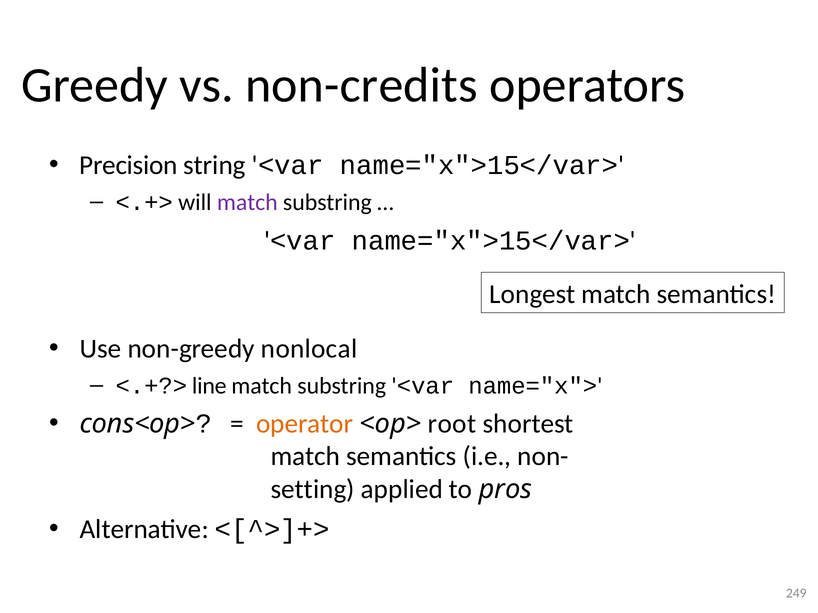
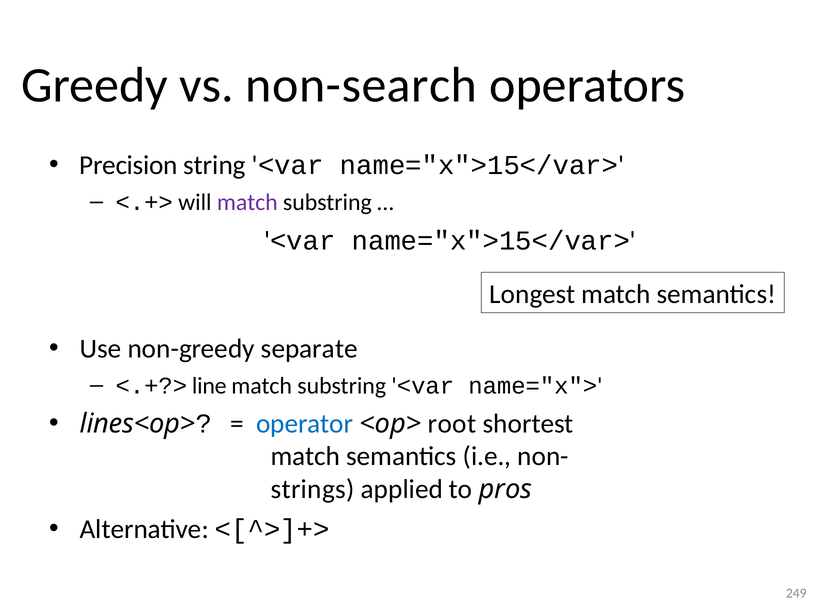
non-credits: non-credits -> non-search
nonlocal: nonlocal -> separate
cons<op>: cons<op> -> lines<op>
operator colour: orange -> blue
setting: setting -> strings
